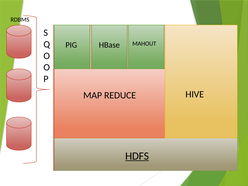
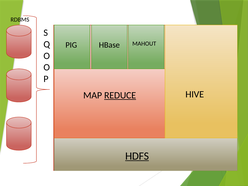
REDUCE underline: none -> present
